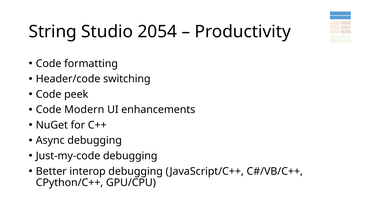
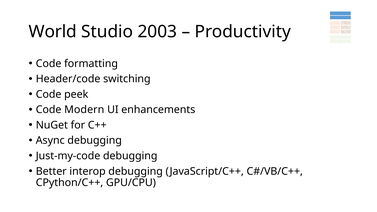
String: String -> World
2054: 2054 -> 2003
